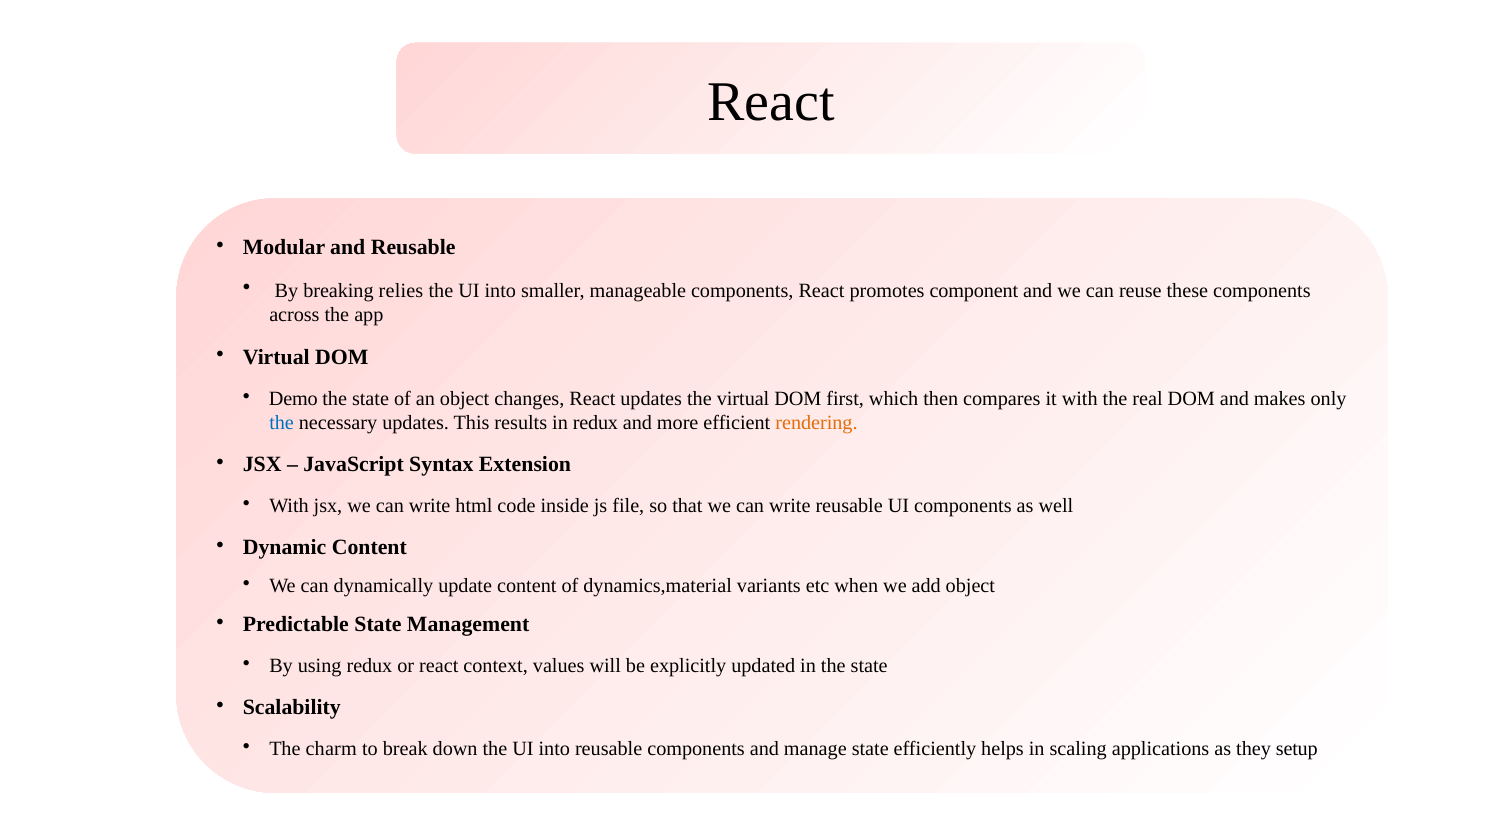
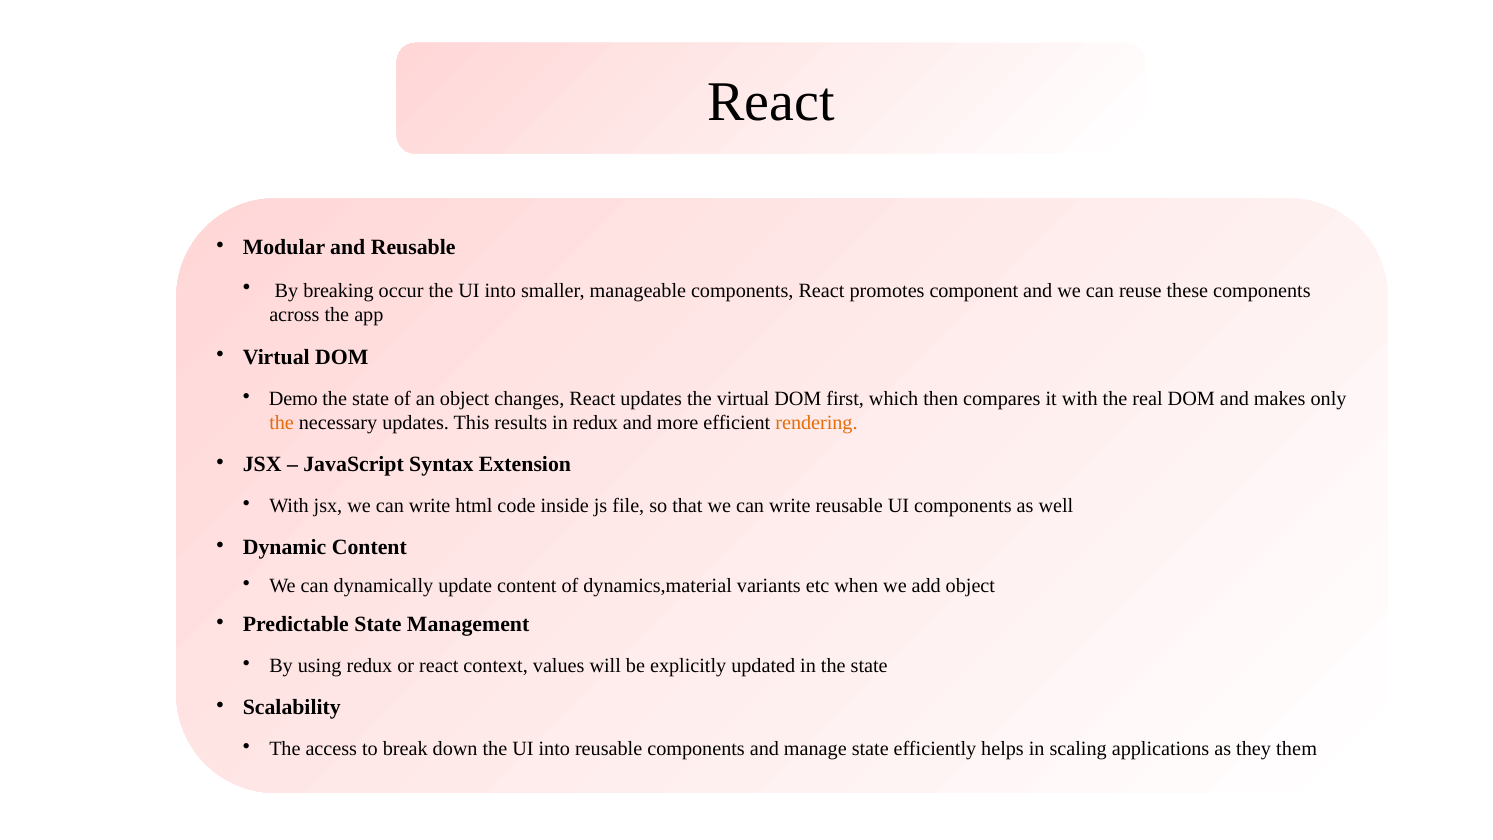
relies: relies -> occur
the at (282, 423) colour: blue -> orange
charm: charm -> access
setup: setup -> them
